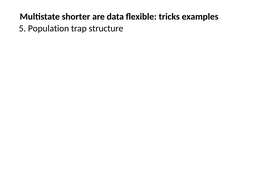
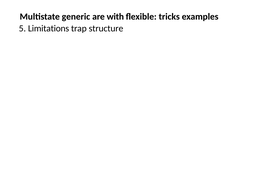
shorter: shorter -> generic
data: data -> with
Population: Population -> Limitations
